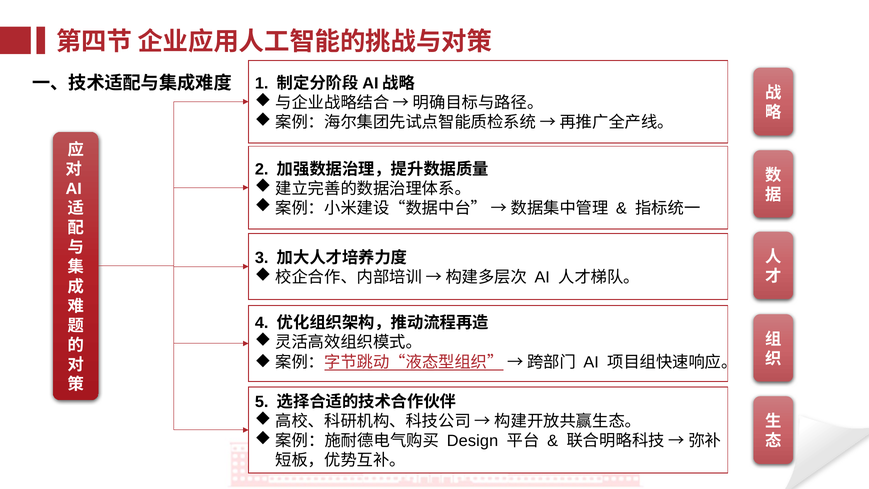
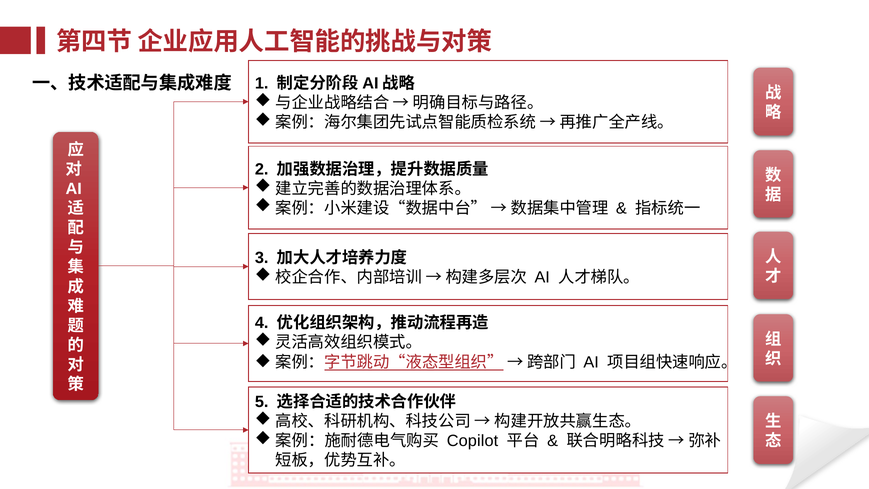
Design: Design -> Copilot
